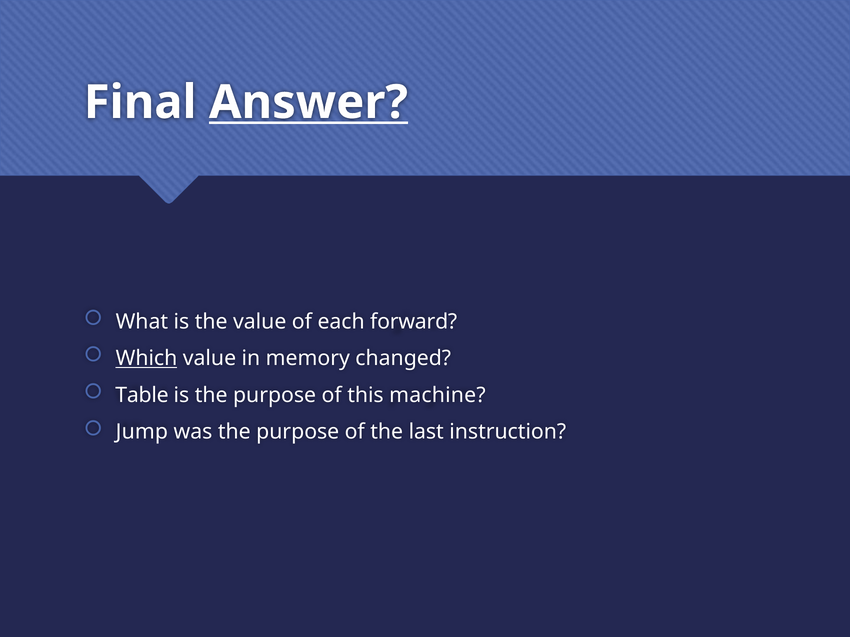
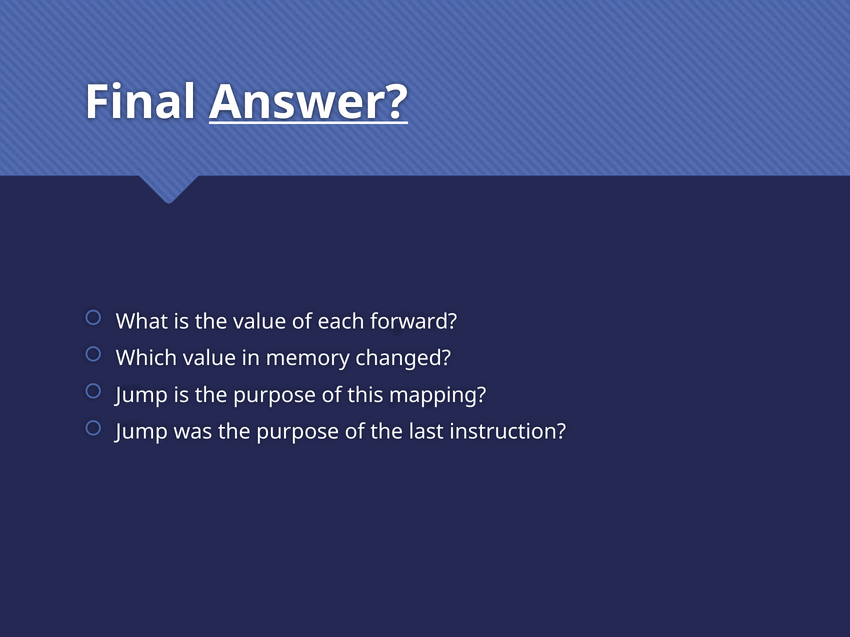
Which underline: present -> none
Table at (142, 395): Table -> Jump
machine: machine -> mapping
